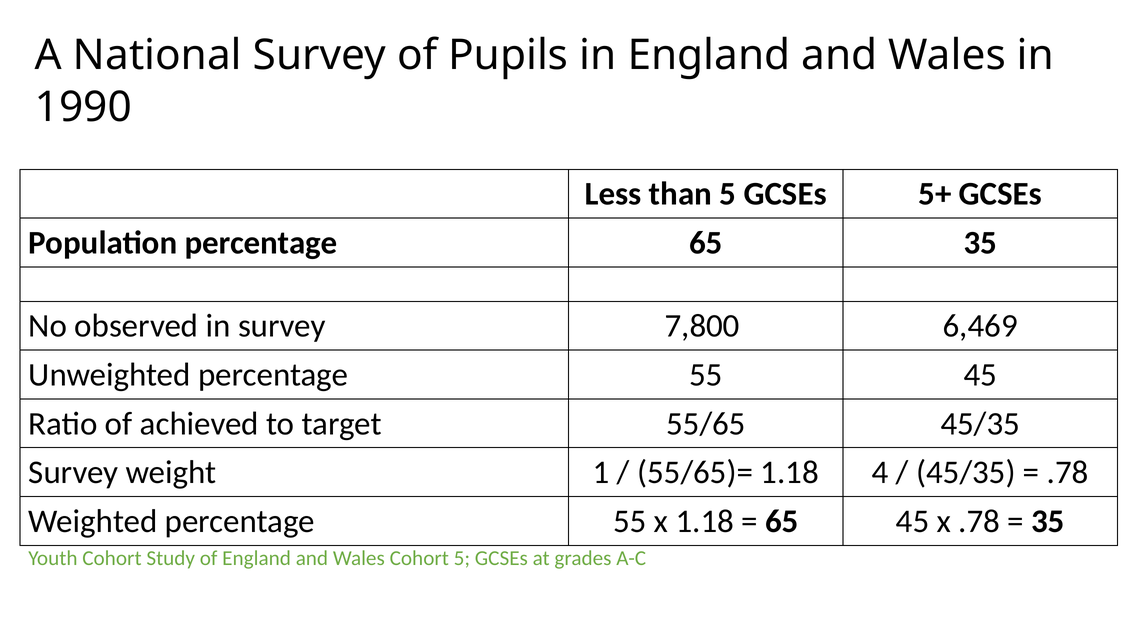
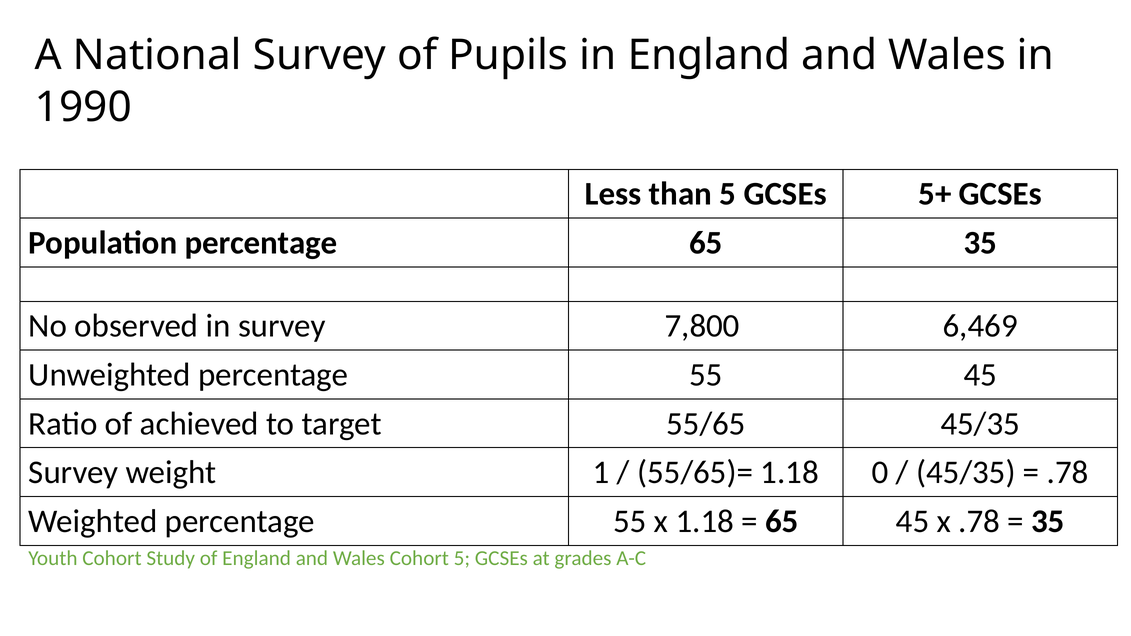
4: 4 -> 0
